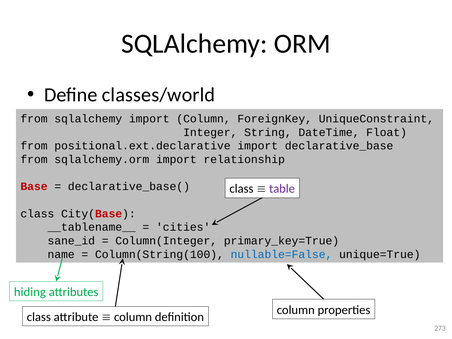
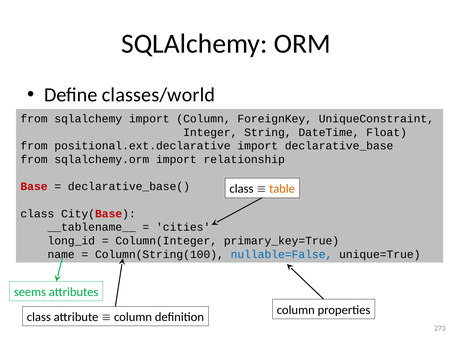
table colour: purple -> orange
sane_id: sane_id -> long_id
hiding: hiding -> seems
